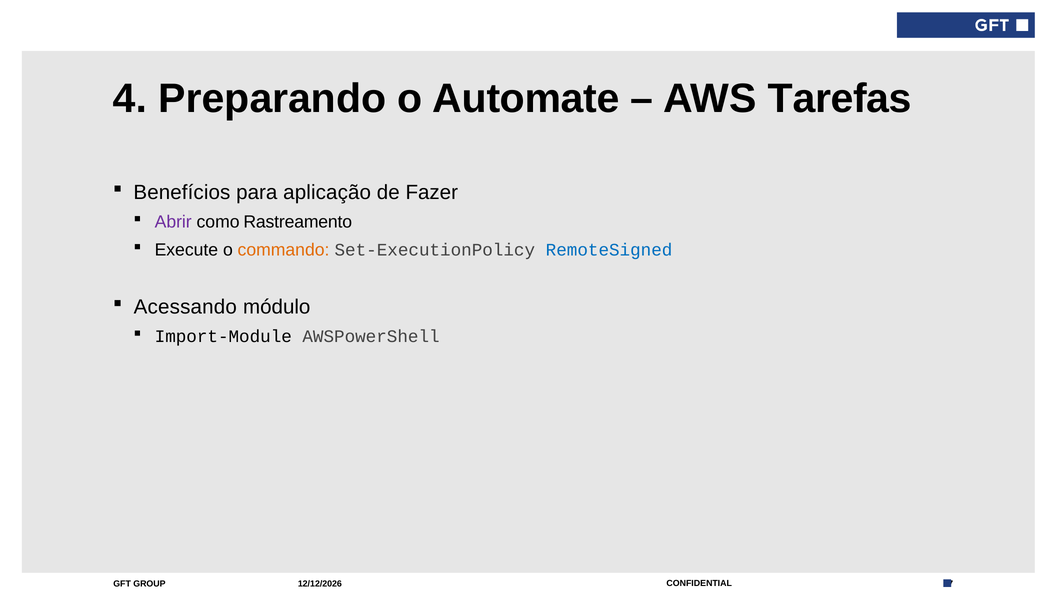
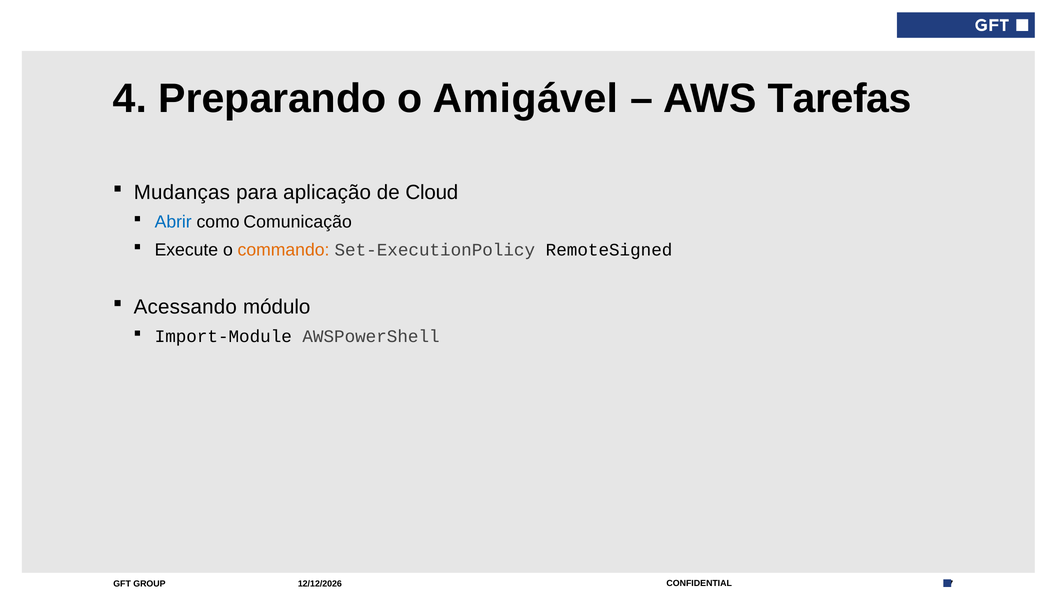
Automate: Automate -> Amigável
Benefícios: Benefícios -> Mudanças
Fazer: Fazer -> Cloud
Abrir colour: purple -> blue
Rastreamento: Rastreamento -> Comunicação
RemoteSigned colour: blue -> black
